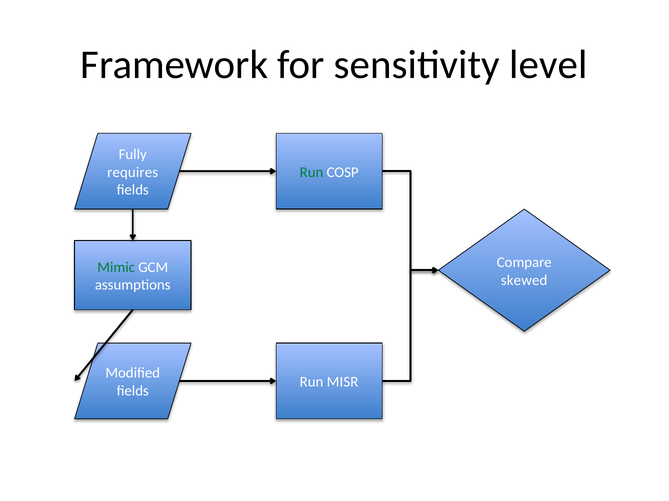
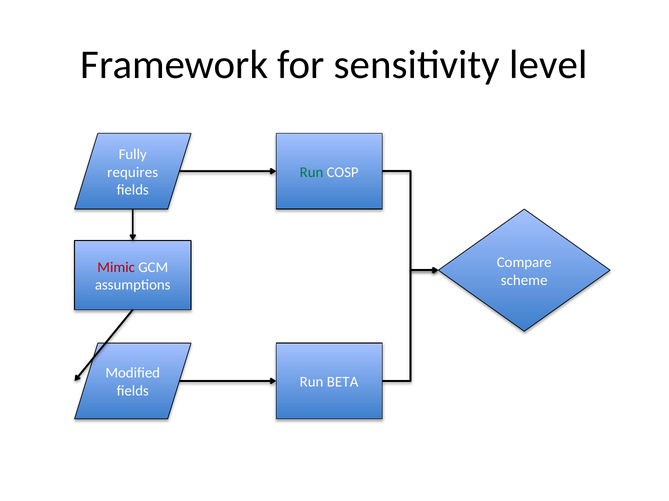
Mimic colour: green -> red
skewed: skewed -> scheme
MISR: MISR -> BETA
